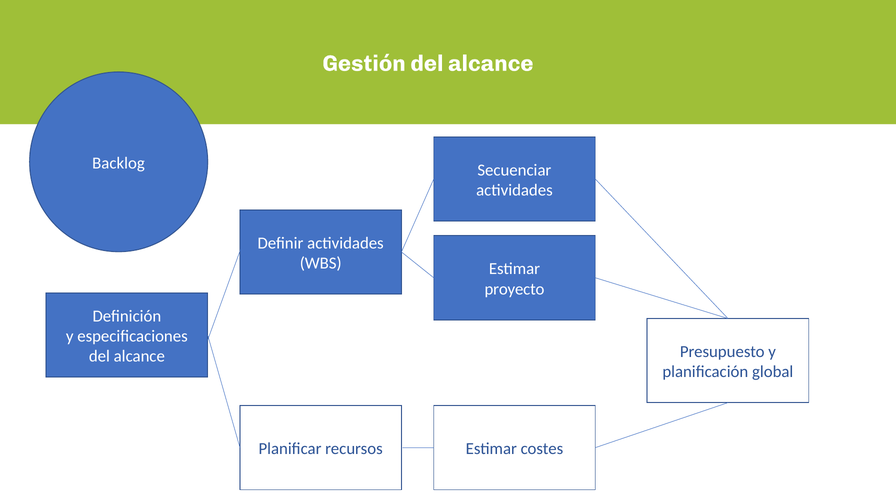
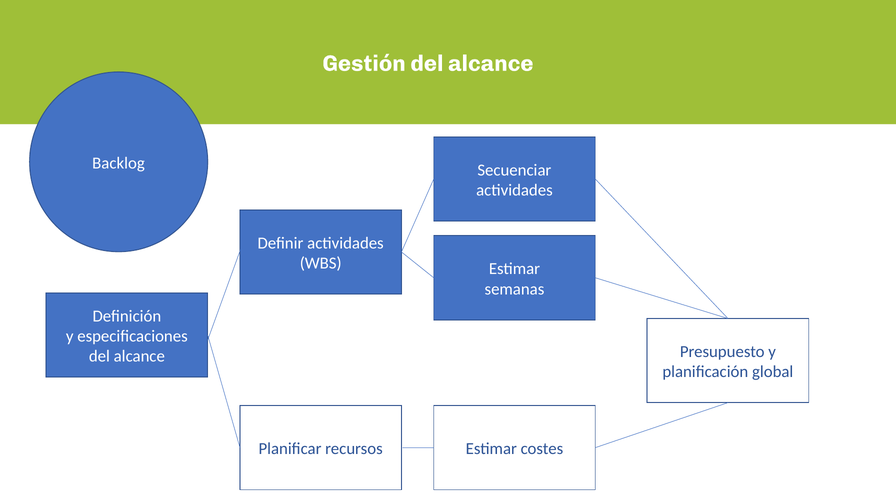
proyecto: proyecto -> semanas
